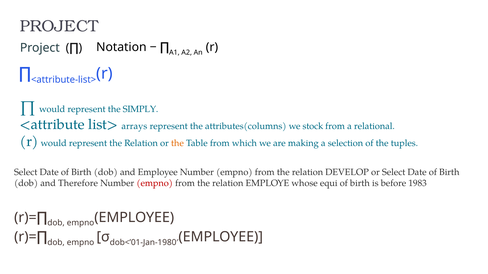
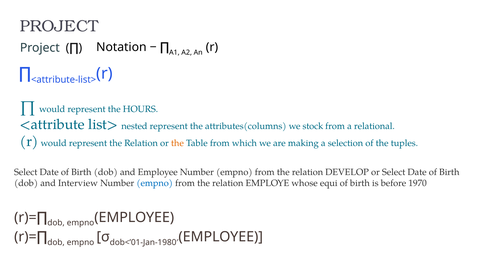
SIMPLY: SIMPLY -> HOURS
arrays: arrays -> nested
Therefore: Therefore -> Interview
empno at (155, 184) colour: red -> blue
1983: 1983 -> 1970
